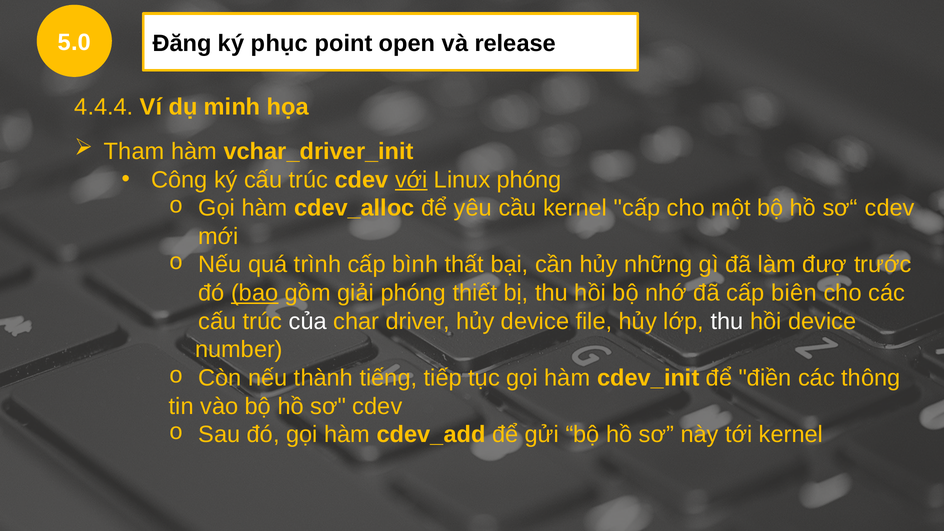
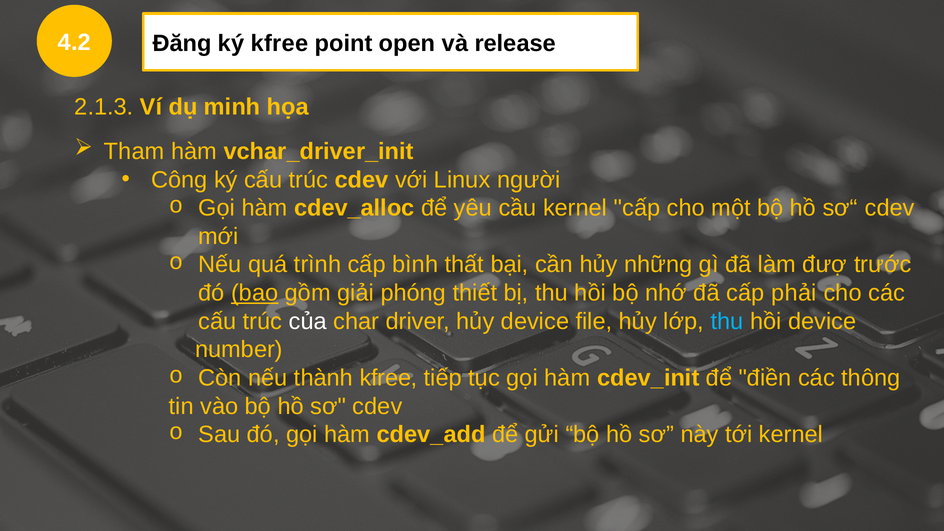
5.0: 5.0 -> 4.2
ký phục: phục -> kfree
4.4.4: 4.4.4 -> 2.1.3
với underline: present -> none
Linux phóng: phóng -> người
biên: biên -> phải
thu at (727, 321) colour: white -> light blue
thành tiếng: tiếng -> kfree
